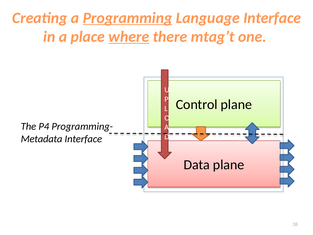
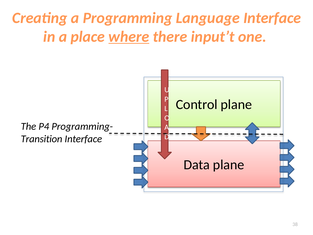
Programming underline: present -> none
mtag’t: mtag’t -> input’t
Metadata: Metadata -> Transition
